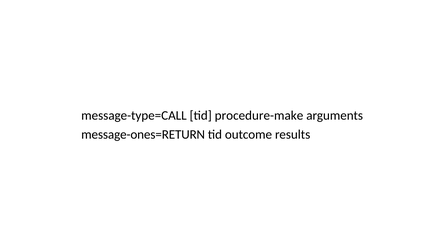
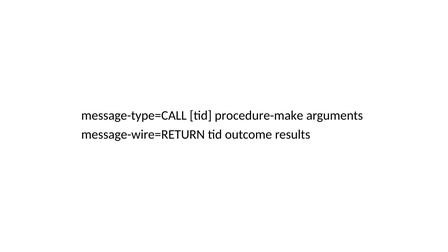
message-ones=RETURN: message-ones=RETURN -> message-wire=RETURN
